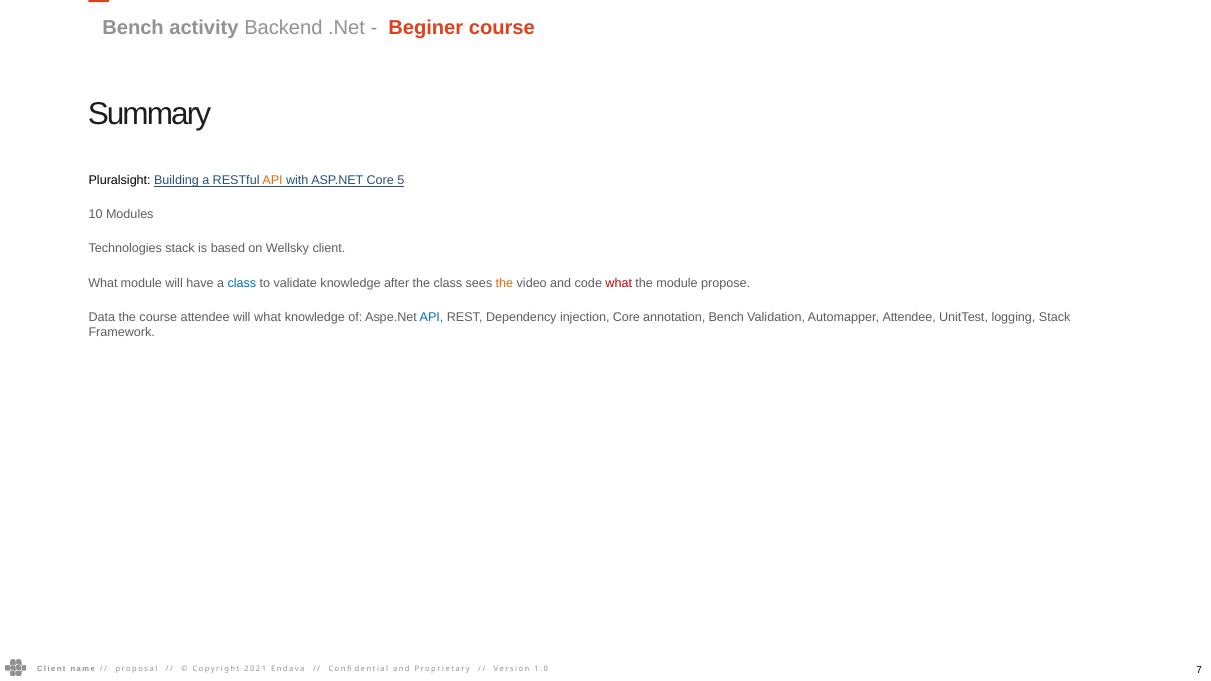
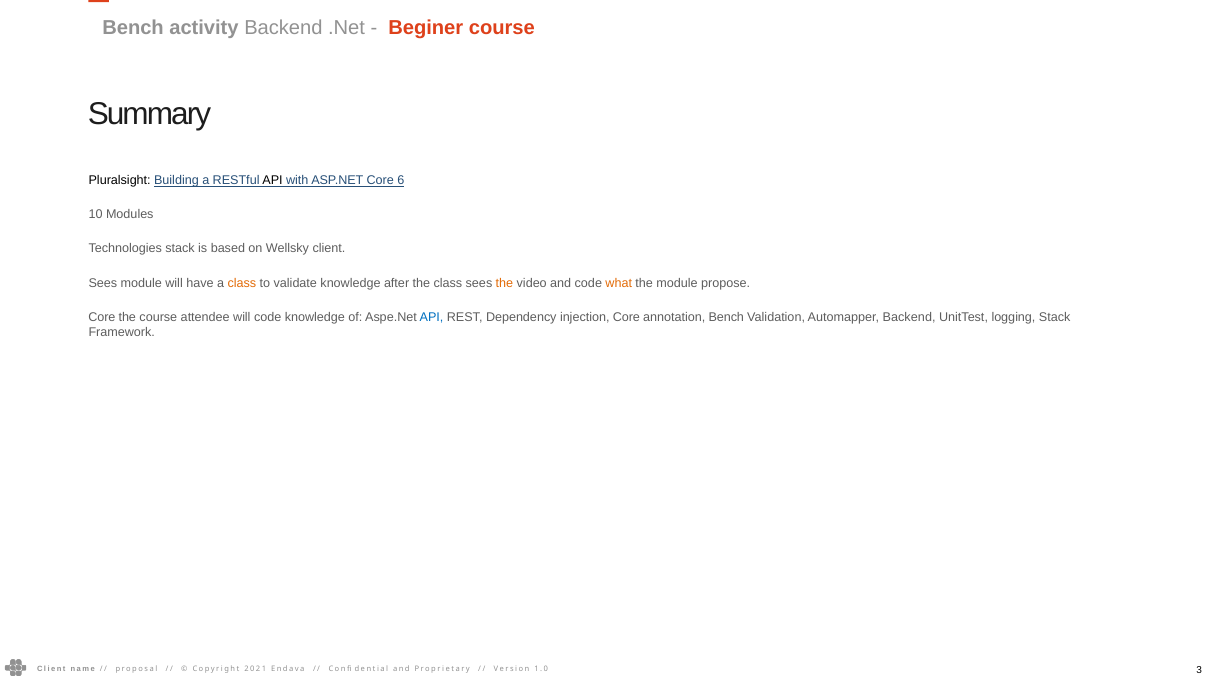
API at (273, 181) colour: orange -> black
5: 5 -> 6
What at (103, 283): What -> Sees
class at (242, 283) colour: blue -> orange
what at (619, 283) colour: red -> orange
Data at (102, 317): Data -> Core
will what: what -> code
Automapper Attendee: Attendee -> Backend
7: 7 -> 3
